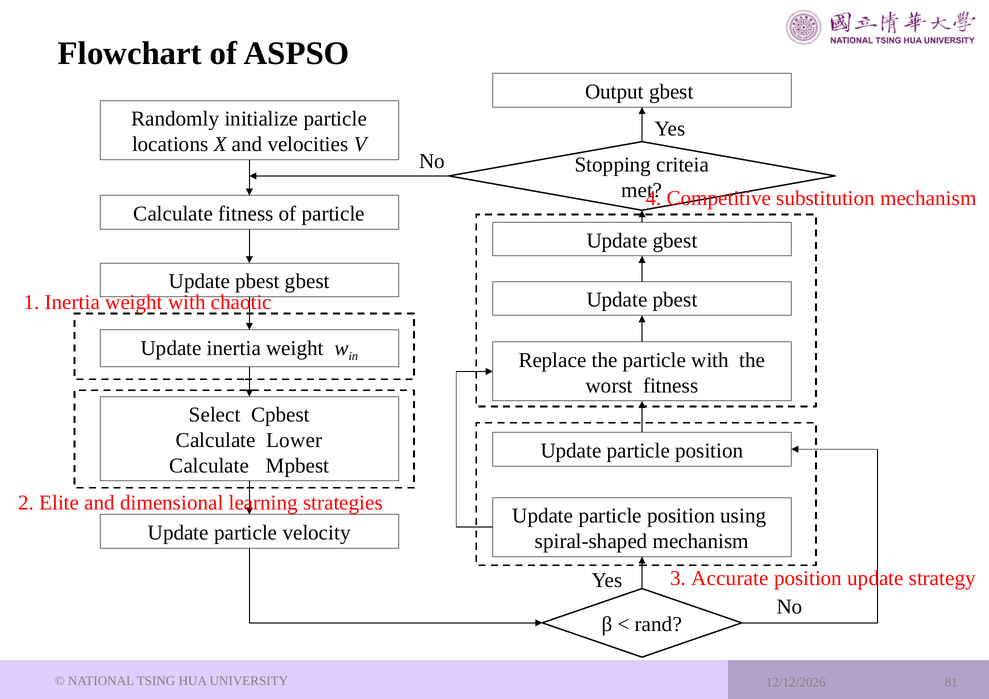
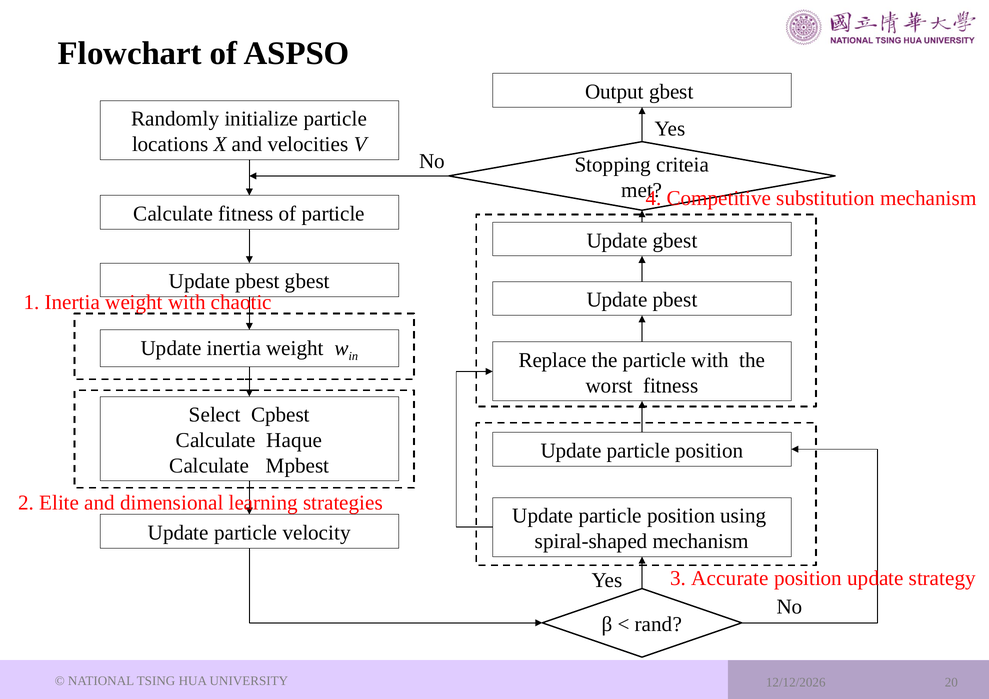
Lower: Lower -> Haque
81: 81 -> 20
